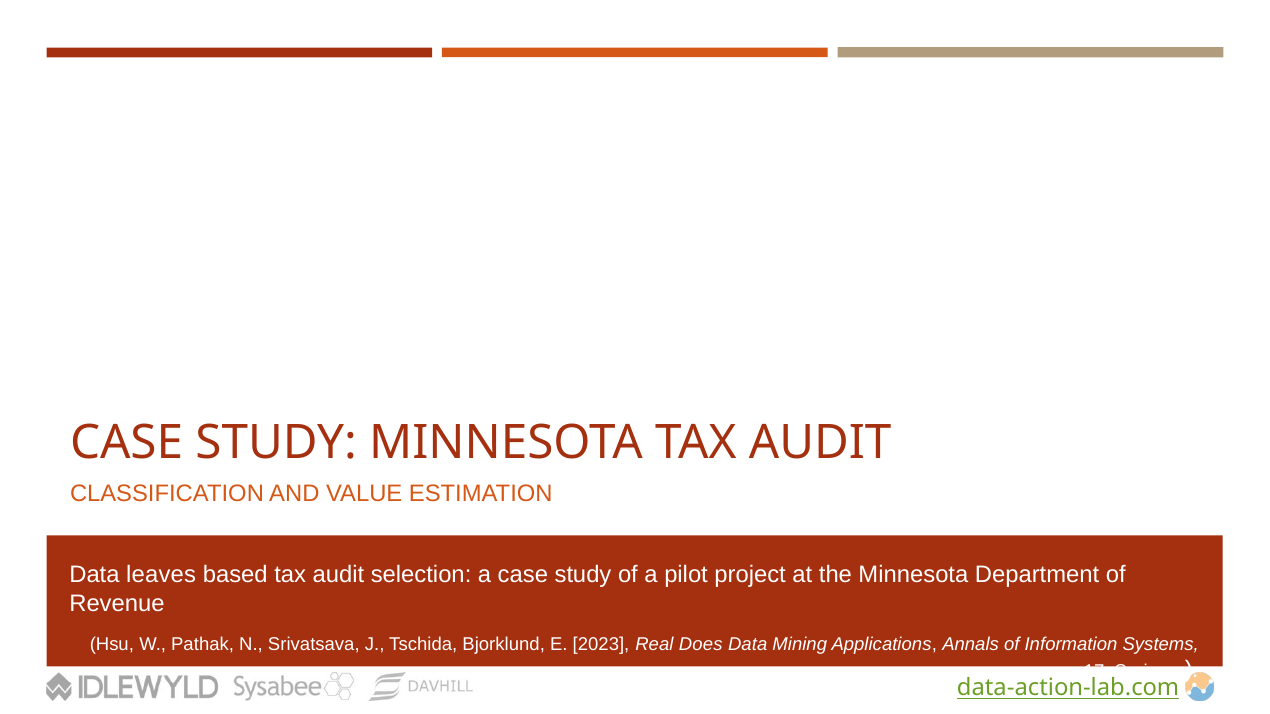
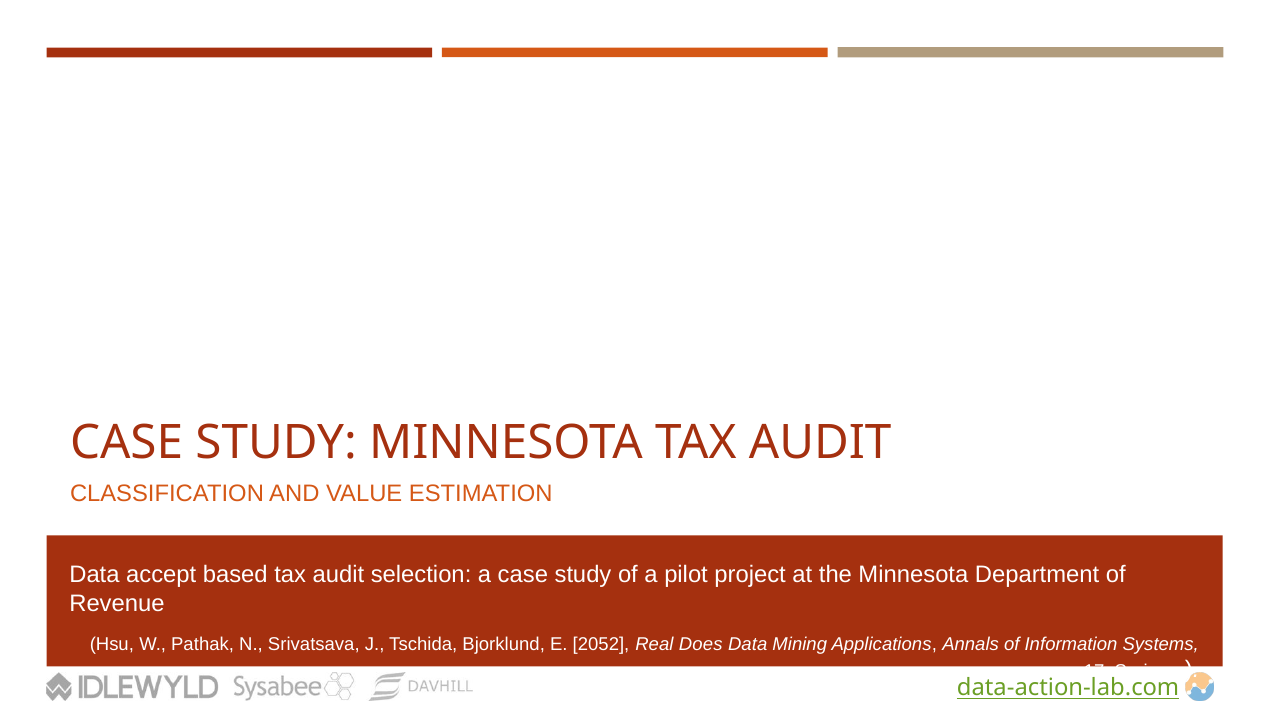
leaves: leaves -> accept
2023: 2023 -> 2052
